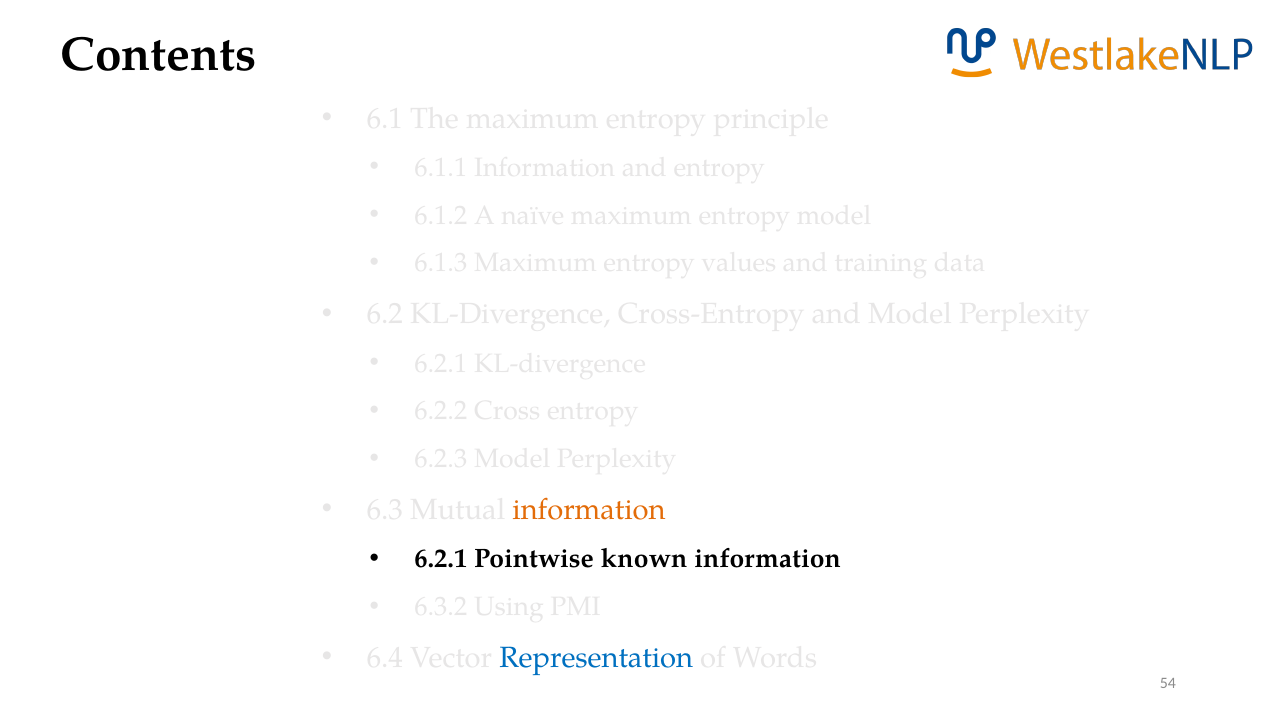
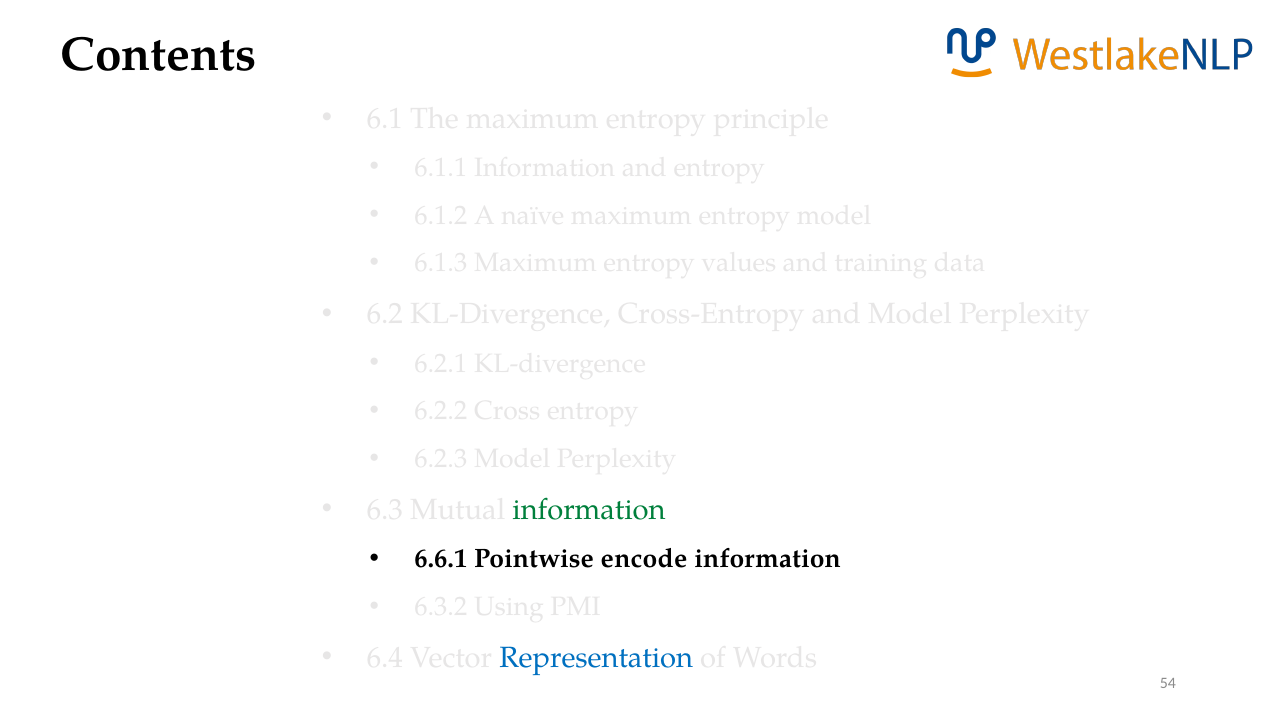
information at (589, 510) colour: orange -> green
6.2.1 at (441, 559): 6.2.1 -> 6.6.1
known: known -> encode
